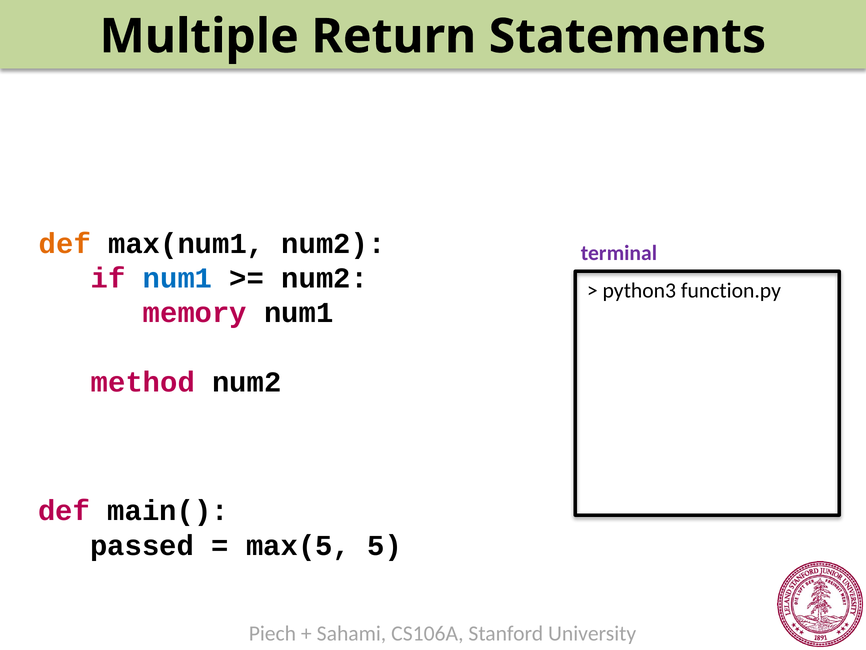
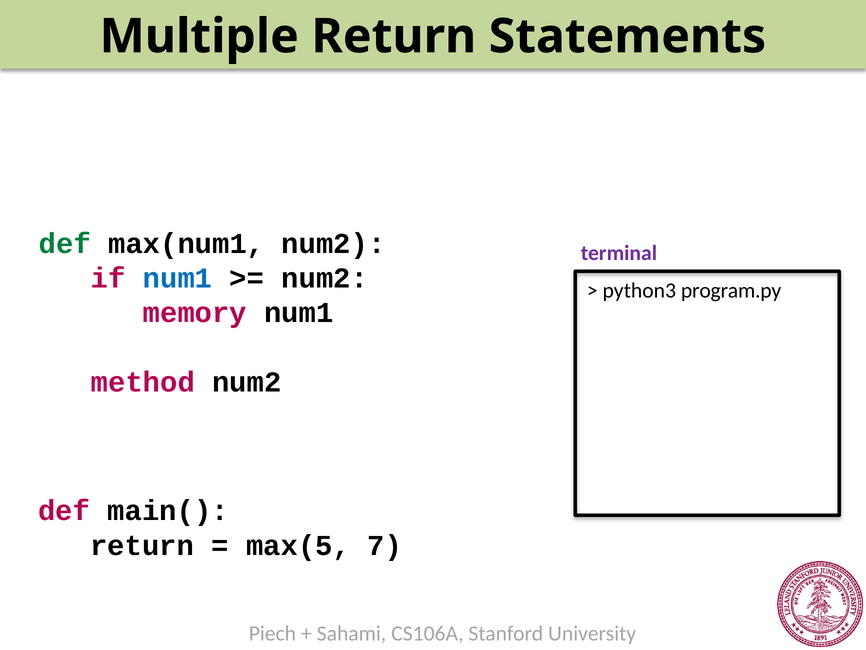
def at (65, 243) colour: orange -> green
function.py: function.py -> program.py
passed at (142, 545): passed -> return
5: 5 -> 7
